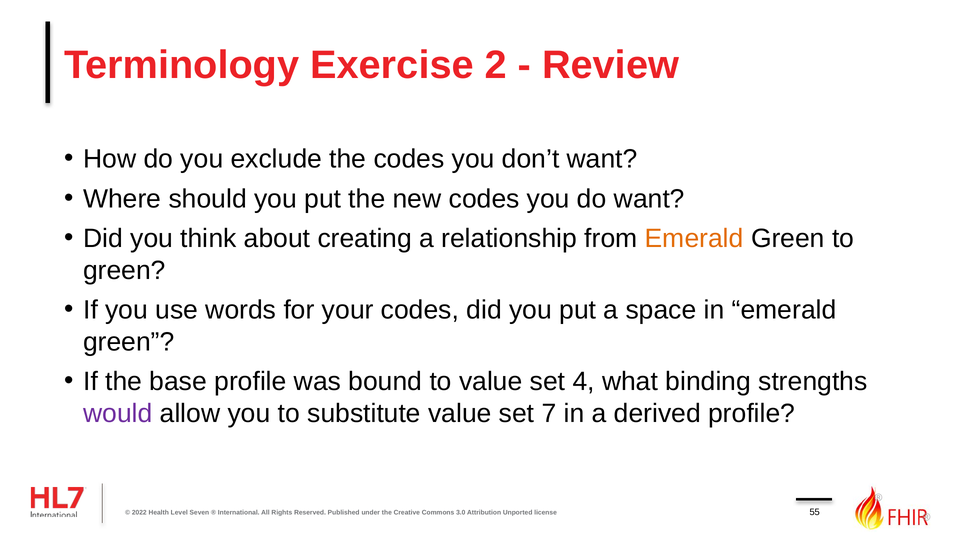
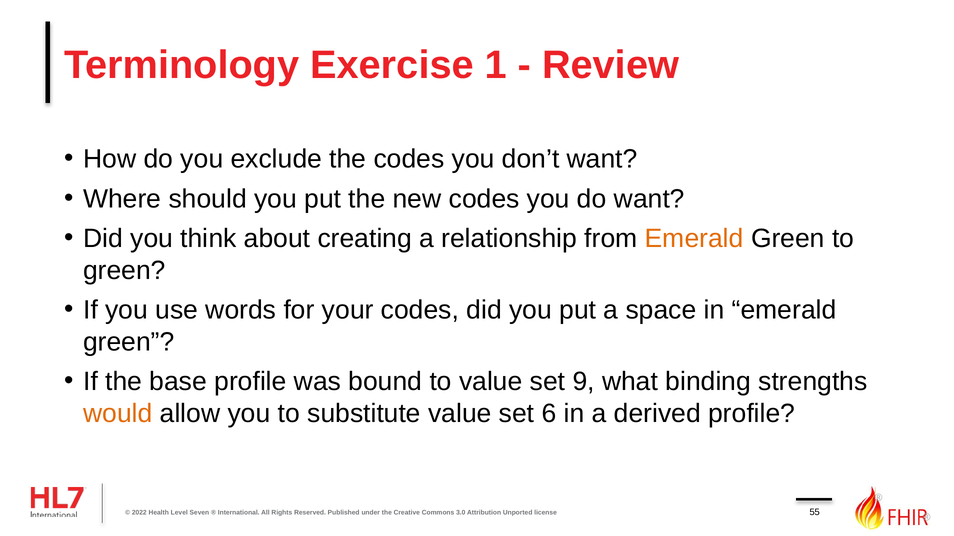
2: 2 -> 1
4: 4 -> 9
would colour: purple -> orange
7: 7 -> 6
